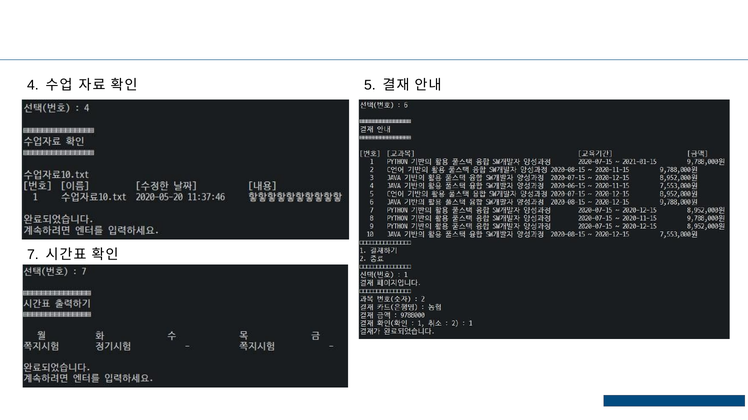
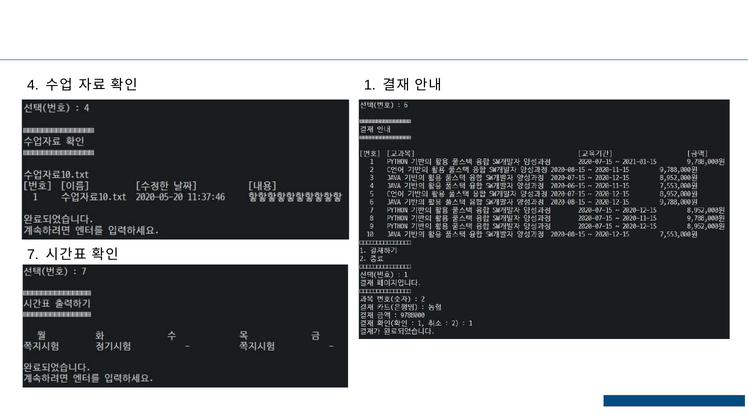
5: 5 -> 1
